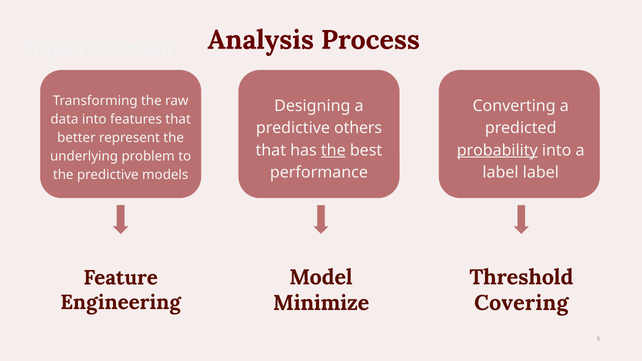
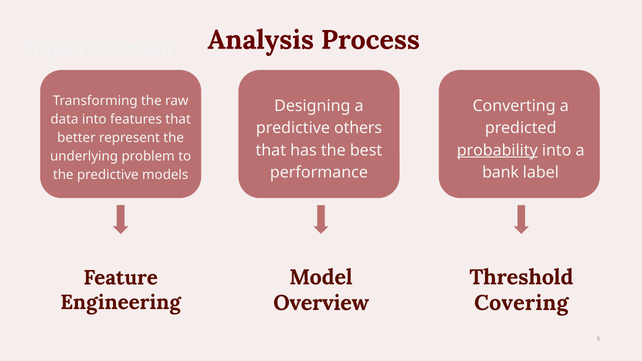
the at (333, 150) underline: present -> none
label at (501, 172): label -> bank
Minimize at (321, 303): Minimize -> Overview
